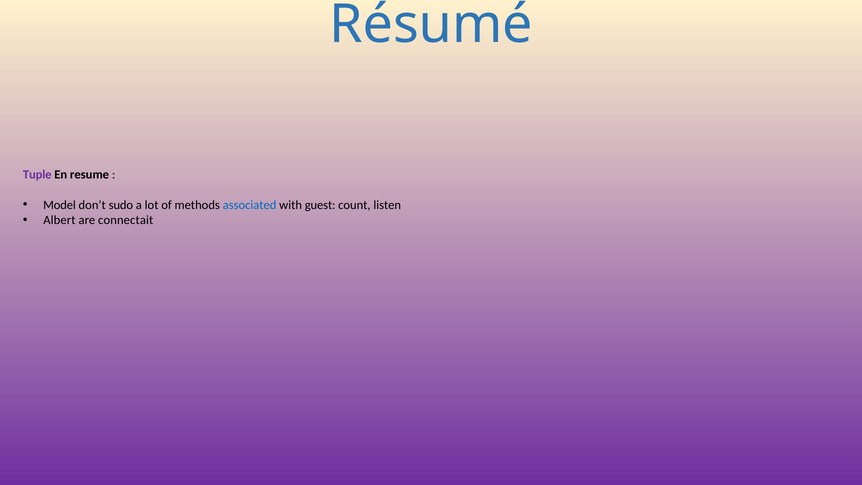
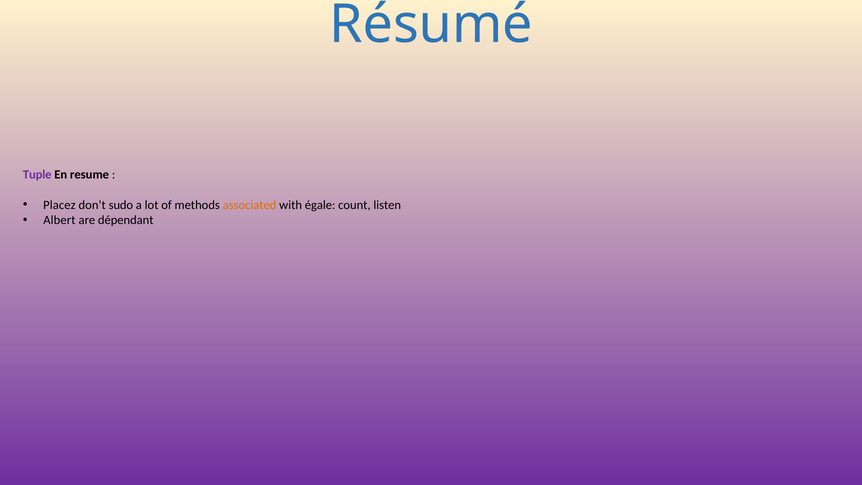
Model: Model -> Placez
associated colour: blue -> orange
guest: guest -> égale
connectait: connectait -> dépendant
